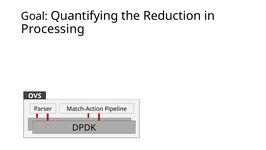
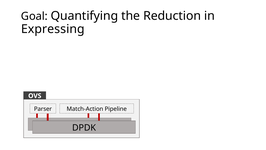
Processing: Processing -> Expressing
